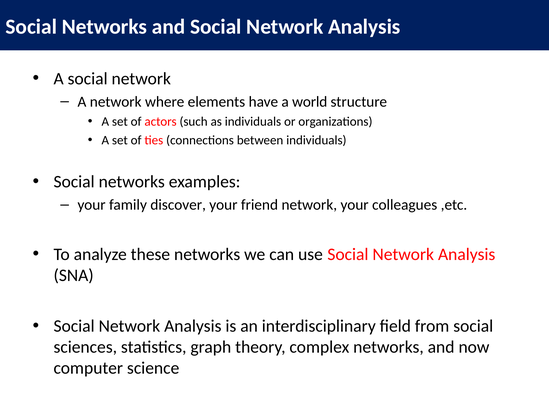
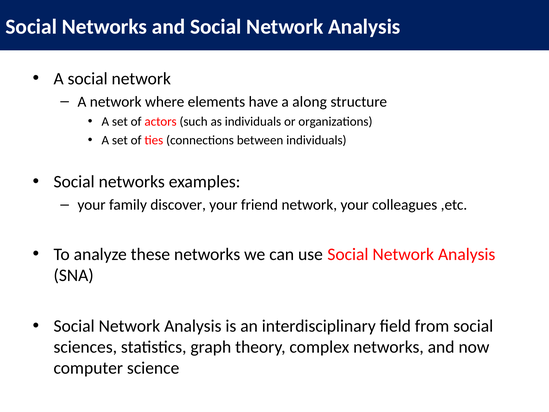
world: world -> along
